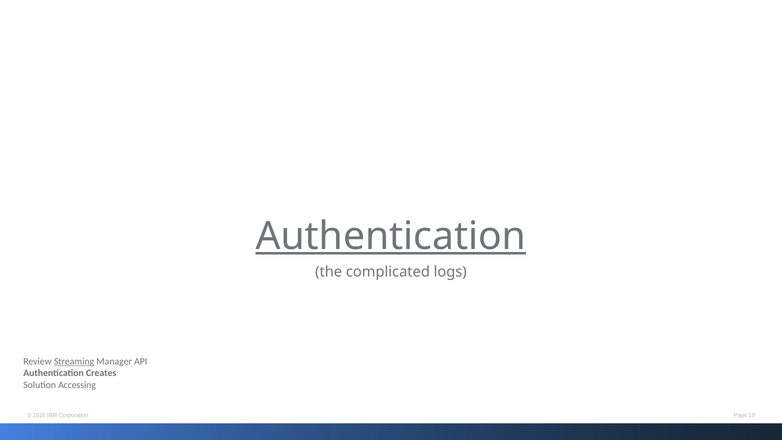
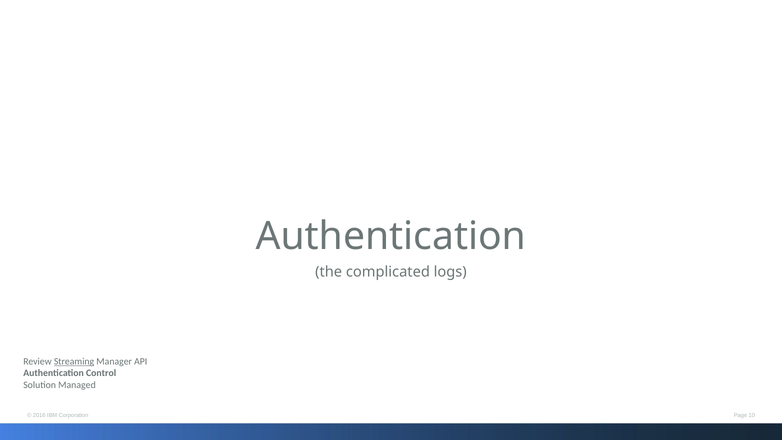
Authentication at (391, 236) underline: present -> none
Creates: Creates -> Control
Accessing: Accessing -> Managed
